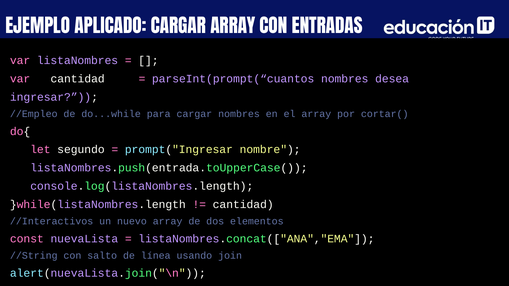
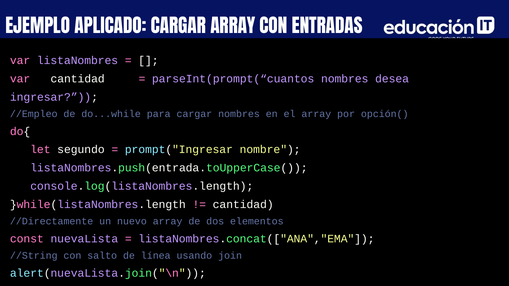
cortar(: cortar( -> opción(
//Interactivos: //Interactivos -> //Directamente
